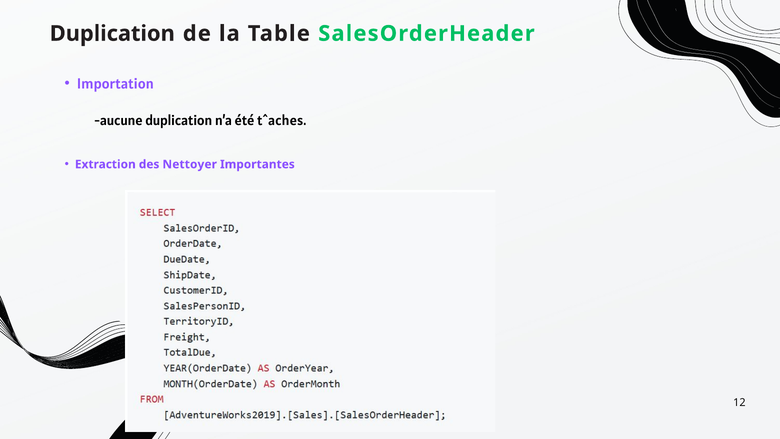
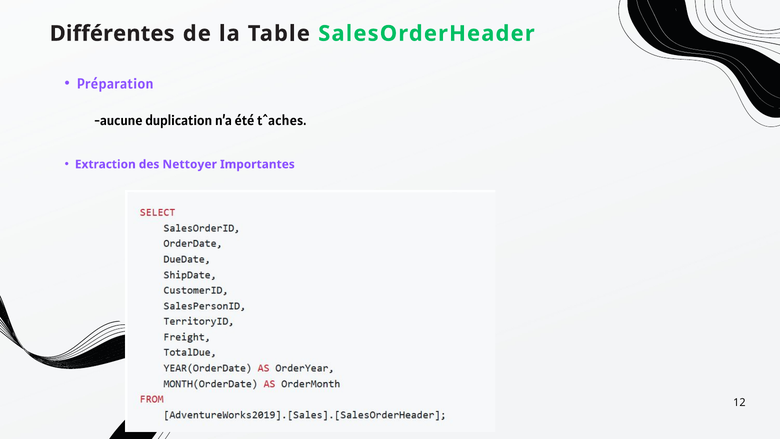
Duplication at (112, 34): Duplication -> Différentes
Importation: Importation -> Préparation
